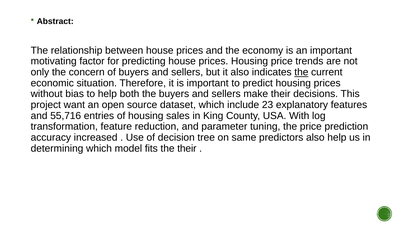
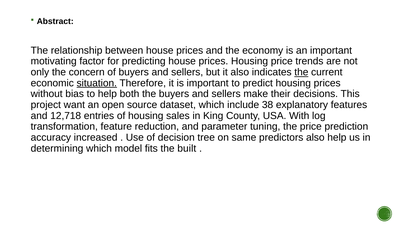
situation underline: none -> present
23: 23 -> 38
55,716: 55,716 -> 12,718
the their: their -> built
